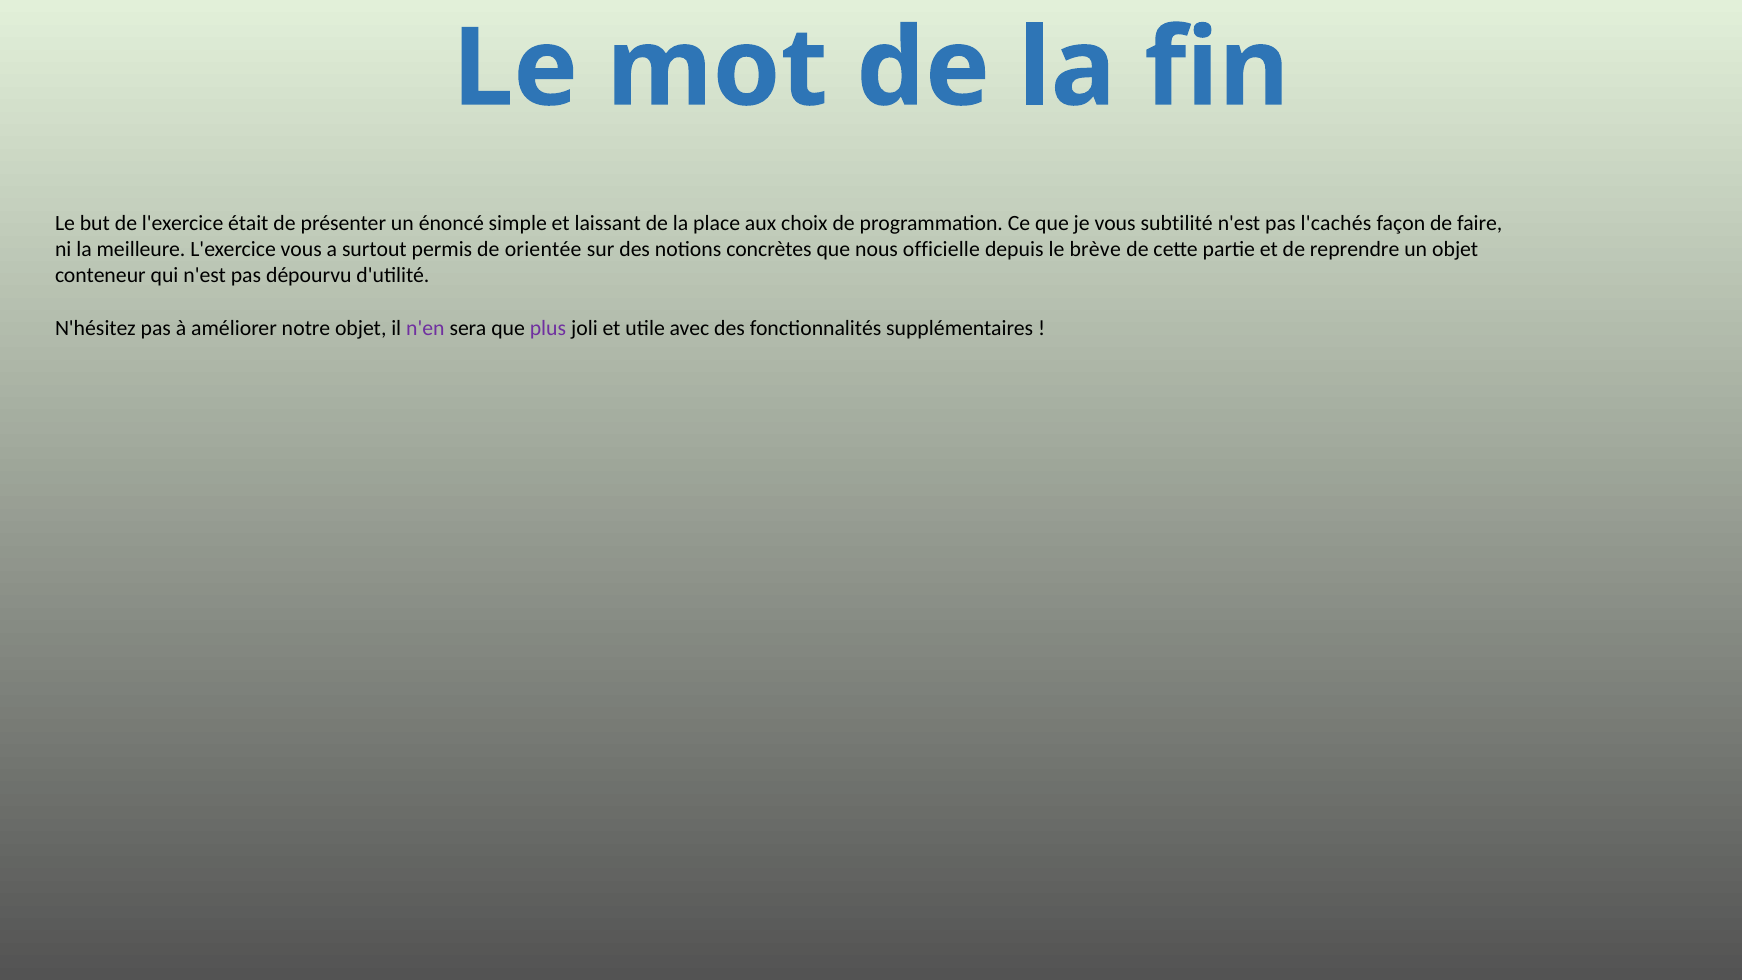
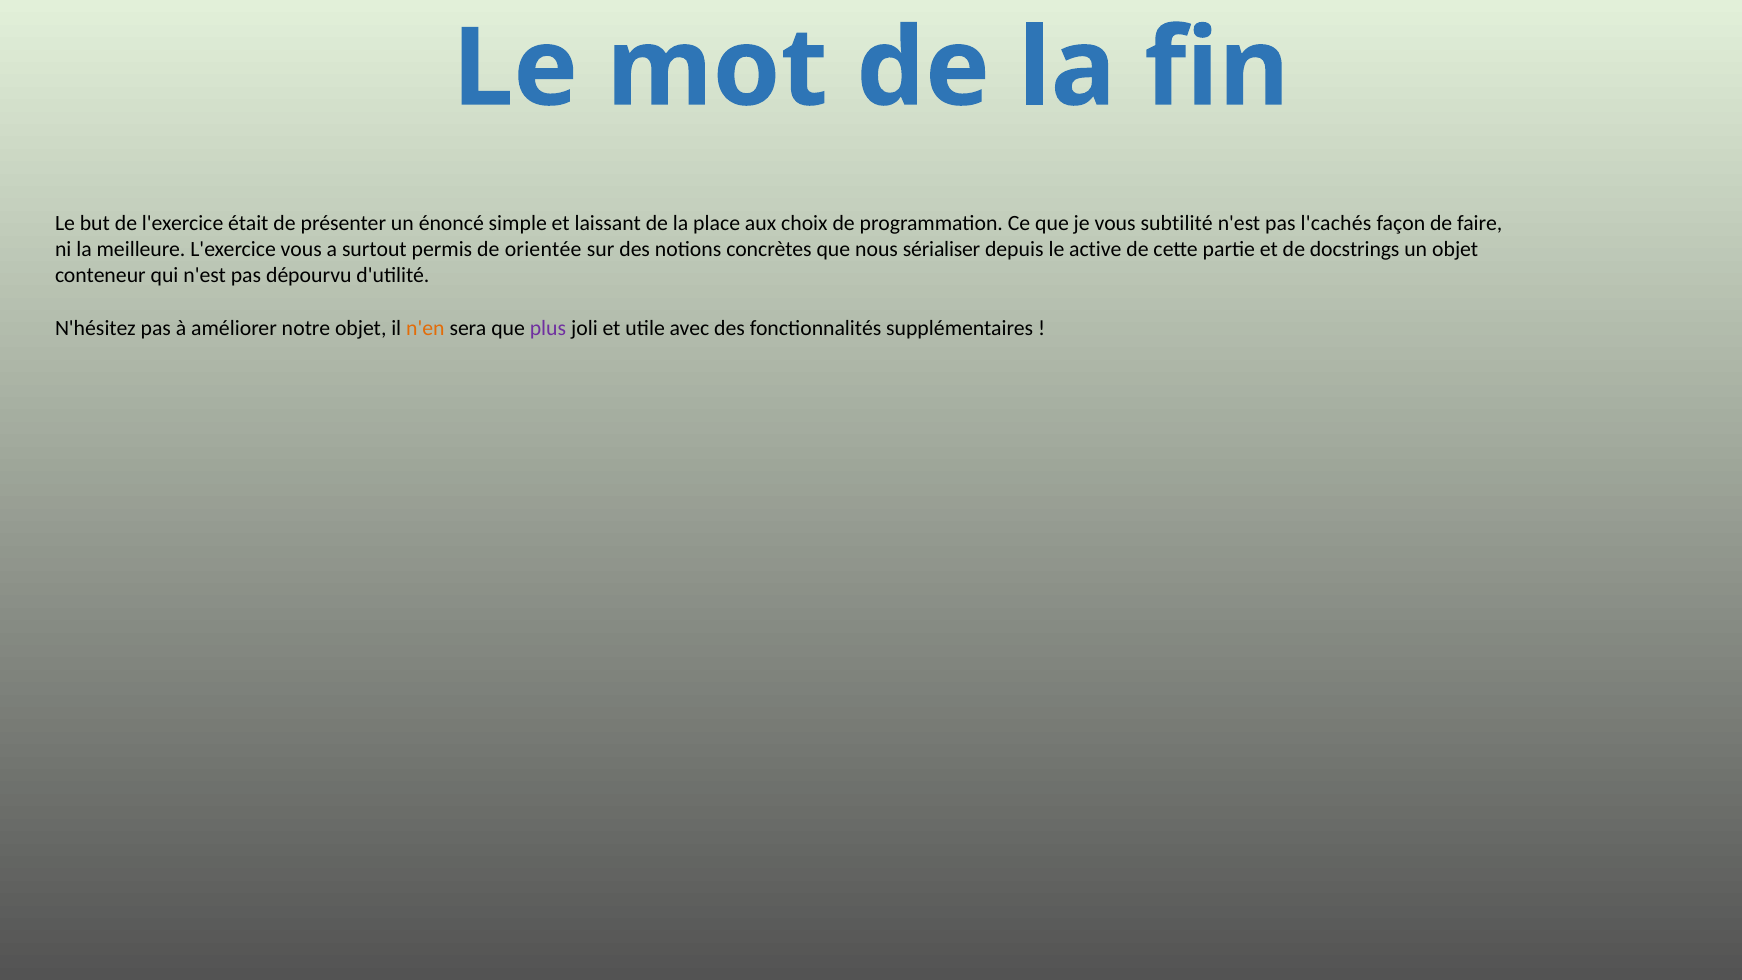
officielle: officielle -> sérialiser
brève: brève -> active
reprendre: reprendre -> docstrings
n'en colour: purple -> orange
